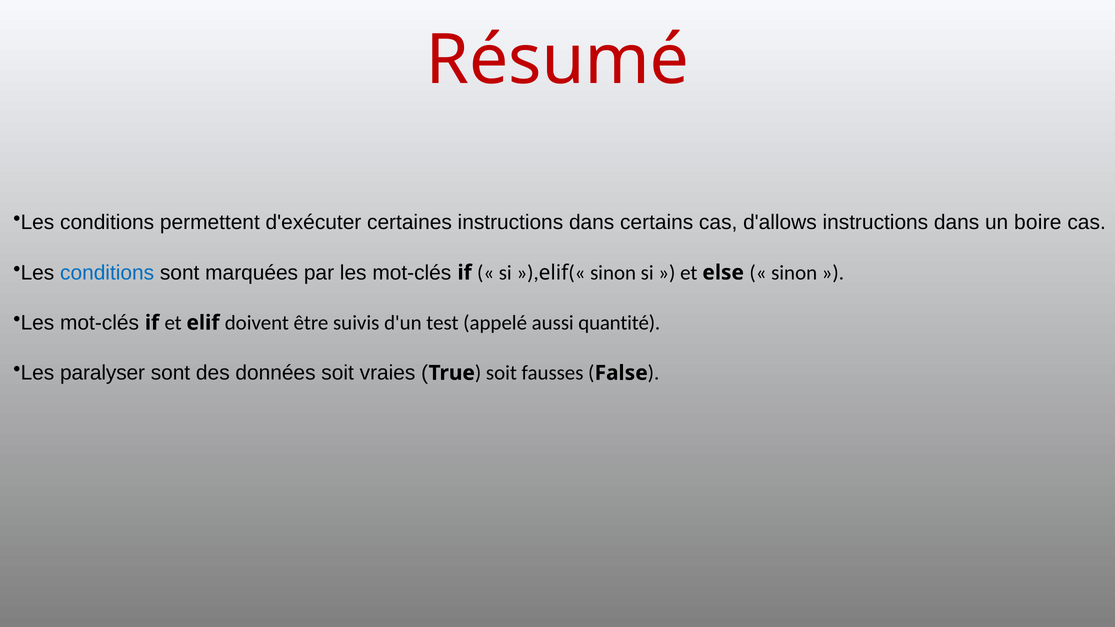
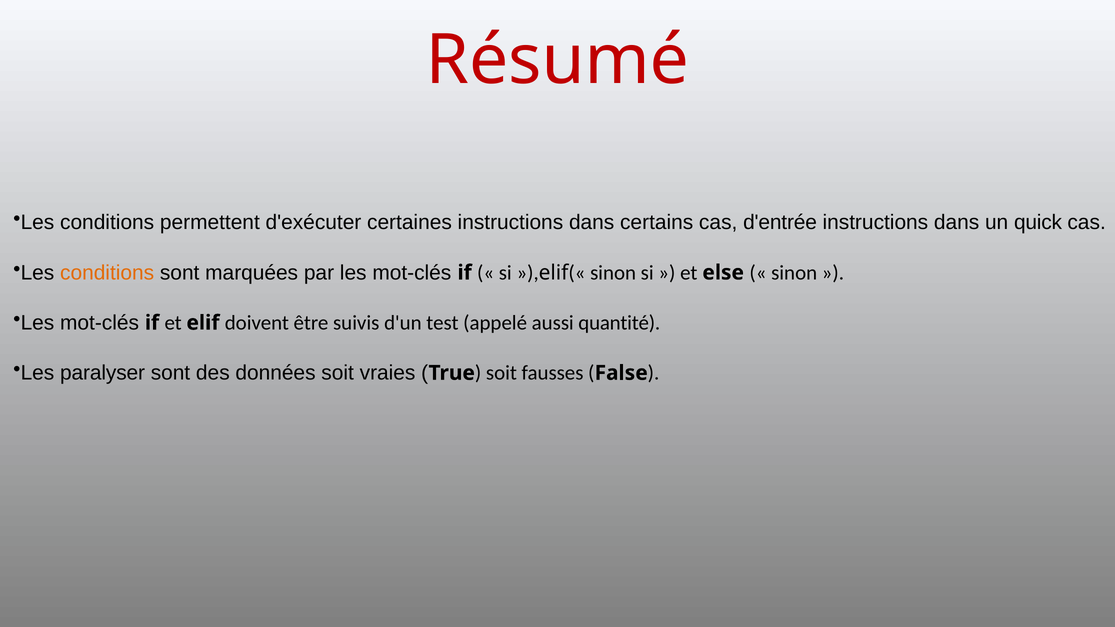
d'allows: d'allows -> d'entrée
boire: boire -> quick
conditions at (107, 273) colour: blue -> orange
